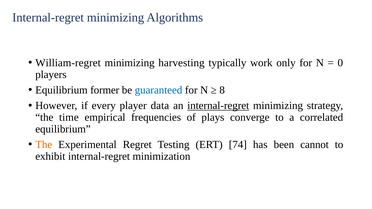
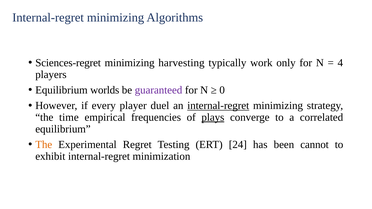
William-regret: William-regret -> Sciences-regret
0: 0 -> 4
former: former -> worlds
guaranteed colour: blue -> purple
8: 8 -> 0
data: data -> duel
plays underline: none -> present
74: 74 -> 24
